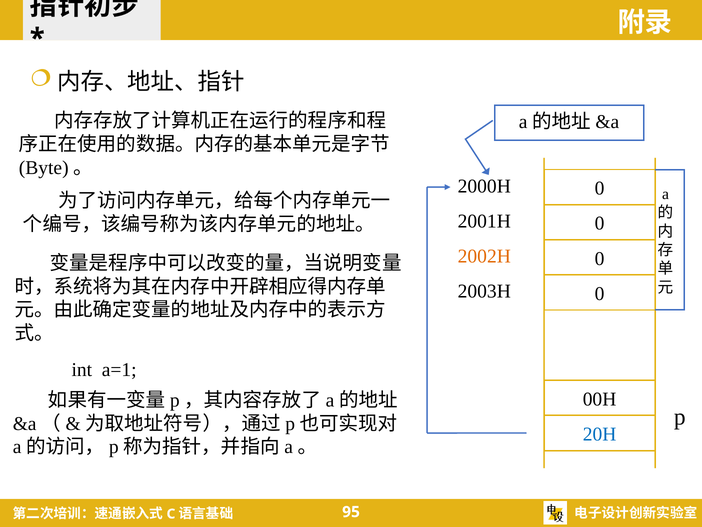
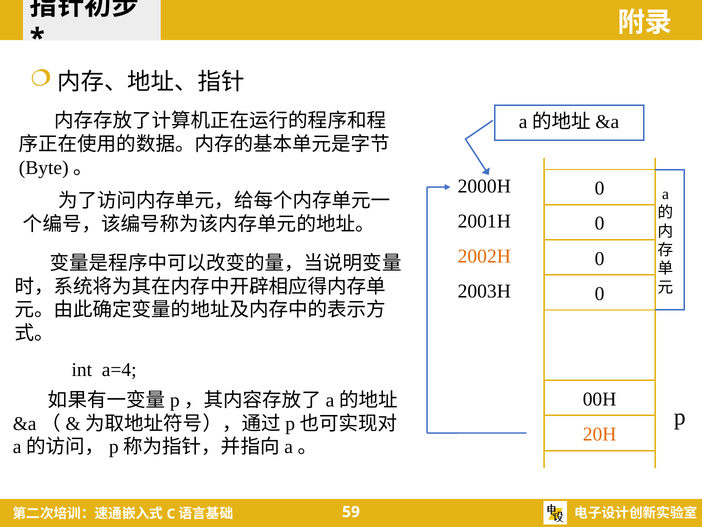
a=1: a=1 -> a=4
20H colour: blue -> orange
95: 95 -> 59
